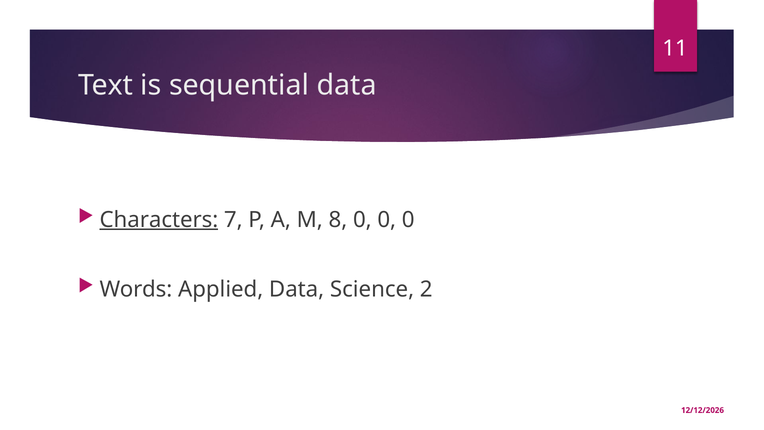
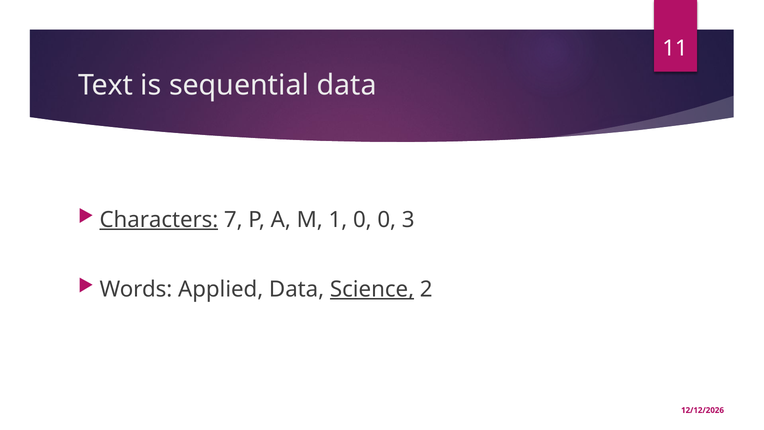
8: 8 -> 1
0 0 0: 0 -> 3
Science underline: none -> present
